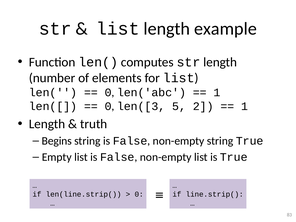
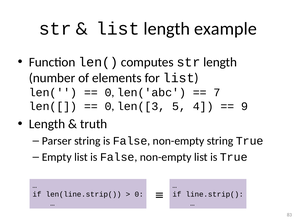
1 at (217, 93): 1 -> 7
2: 2 -> 4
1 at (245, 106): 1 -> 9
Begins: Begins -> Parser
